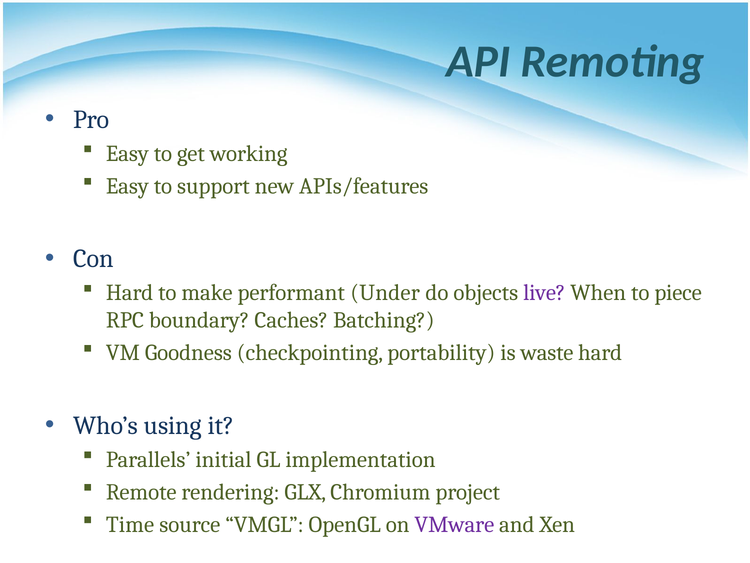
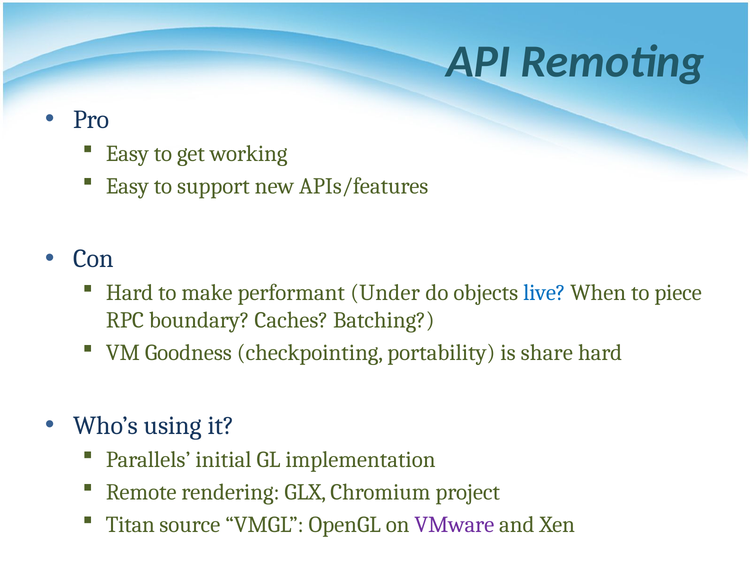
live colour: purple -> blue
waste: waste -> share
Time: Time -> Titan
